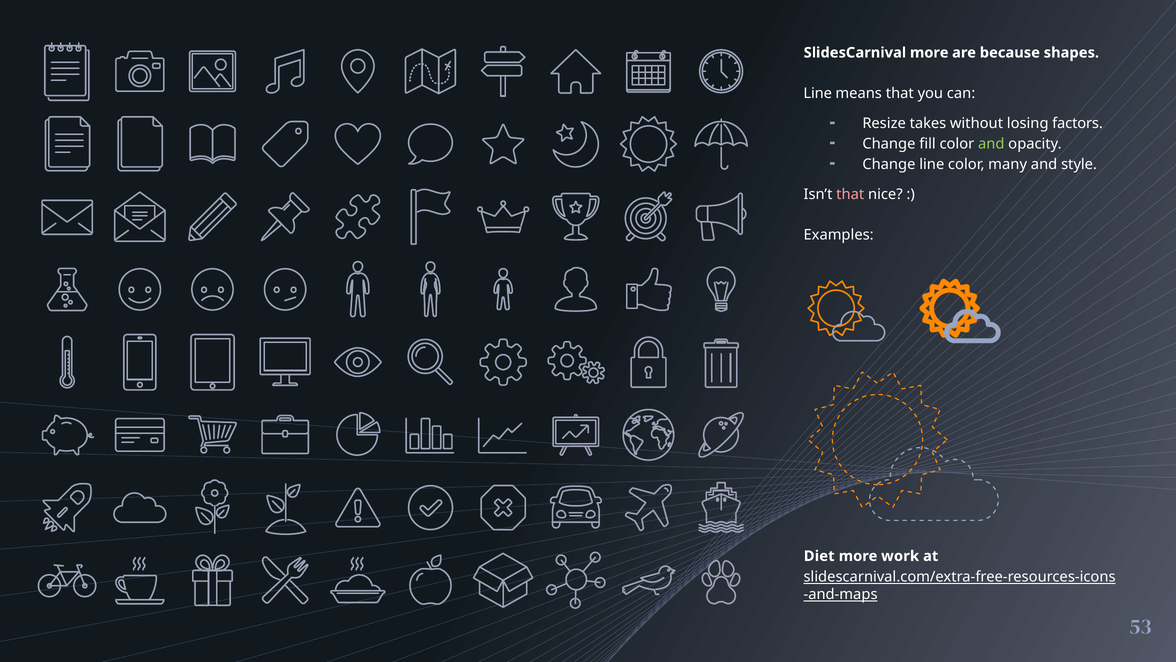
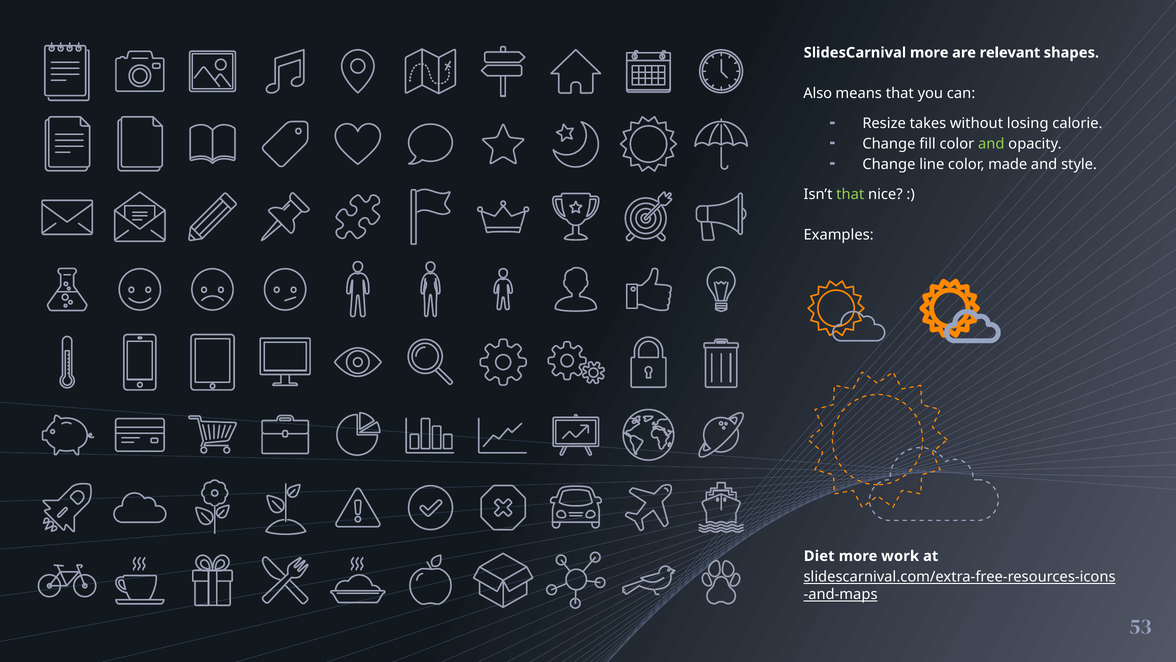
because: because -> relevant
Line at (818, 93): Line -> Also
factors: factors -> calorie
many: many -> made
that at (850, 194) colour: pink -> light green
